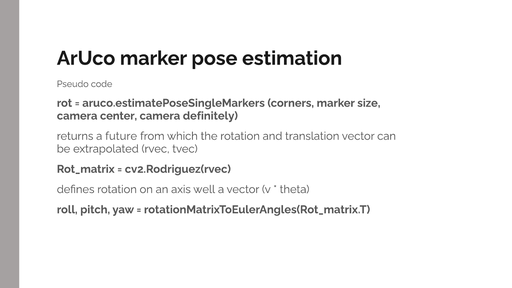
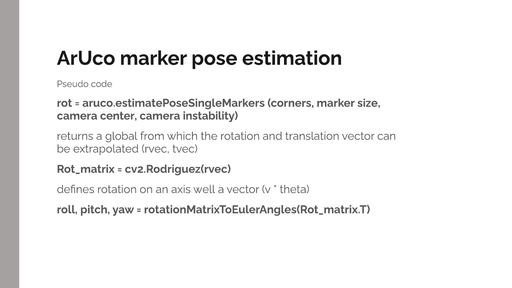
definitely: definitely -> instability
future: future -> global
